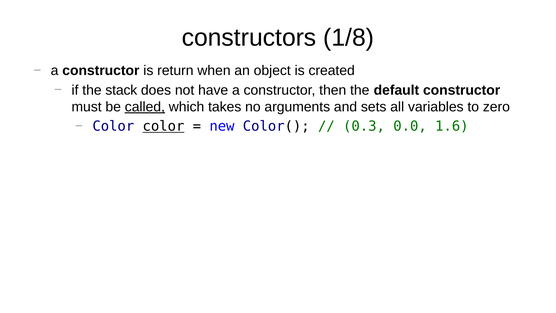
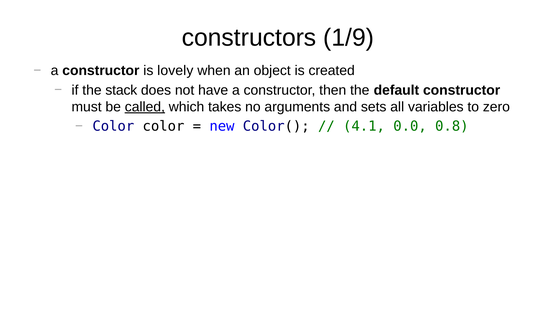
1/8: 1/8 -> 1/9
return: return -> lovely
color at (163, 126) underline: present -> none
0.3: 0.3 -> 4.1
1.6: 1.6 -> 0.8
